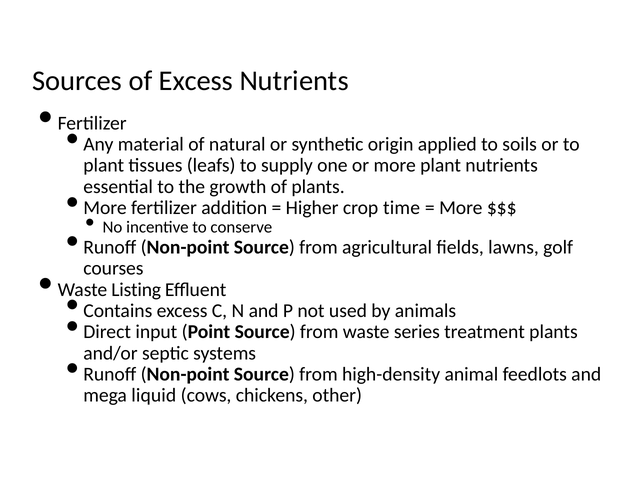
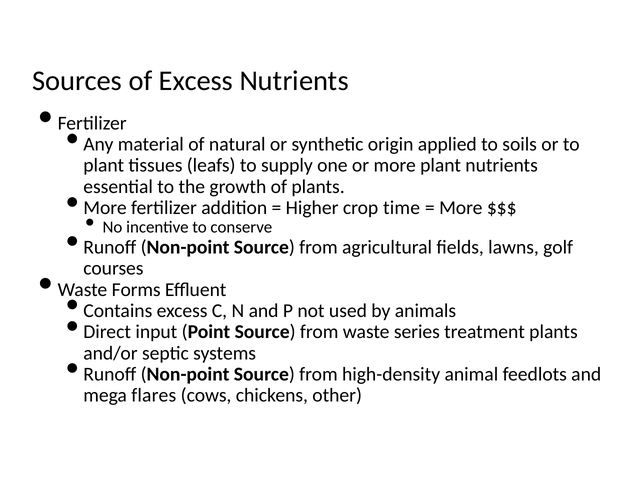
Listing: Listing -> Forms
liquid: liquid -> flares
